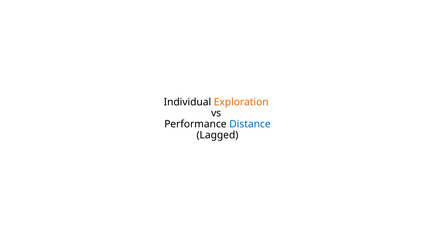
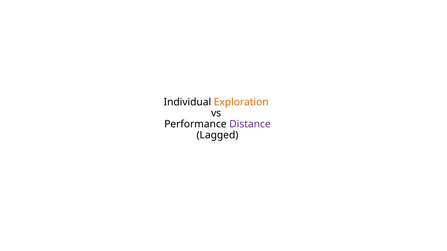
Distance colour: blue -> purple
